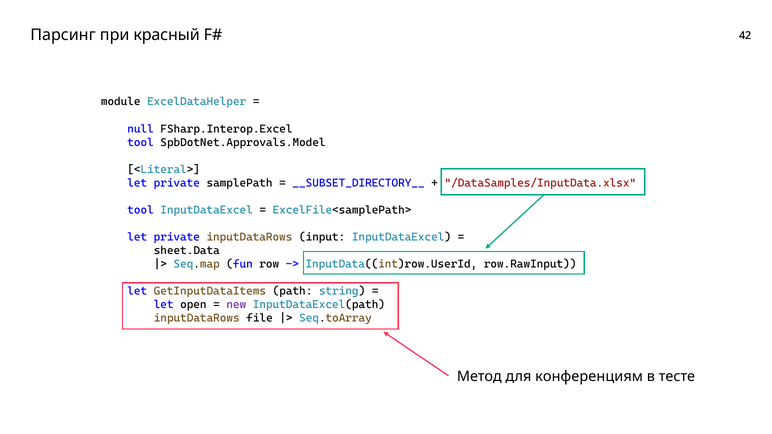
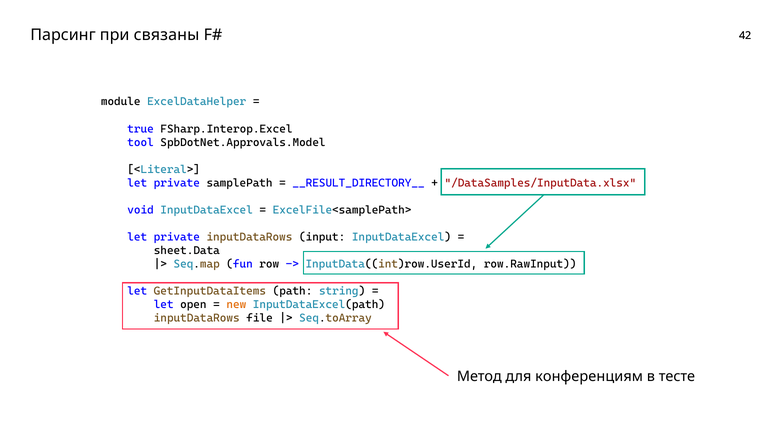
красный: красный -> связаны
null: null -> true
__SUBSET_DIRECTORY__: __SUBSET_DIRECTORY__ -> __RESULT_DIRECTORY__
tool at (141, 210): tool -> void
new colour: purple -> orange
